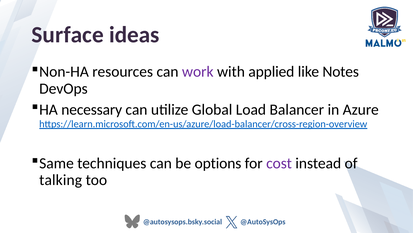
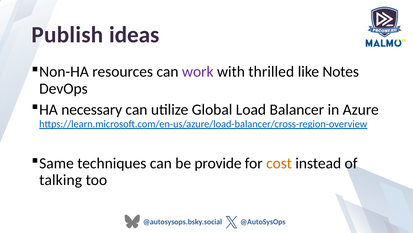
Surface: Surface -> Publish
applied: applied -> thrilled
options: options -> provide
cost colour: purple -> orange
